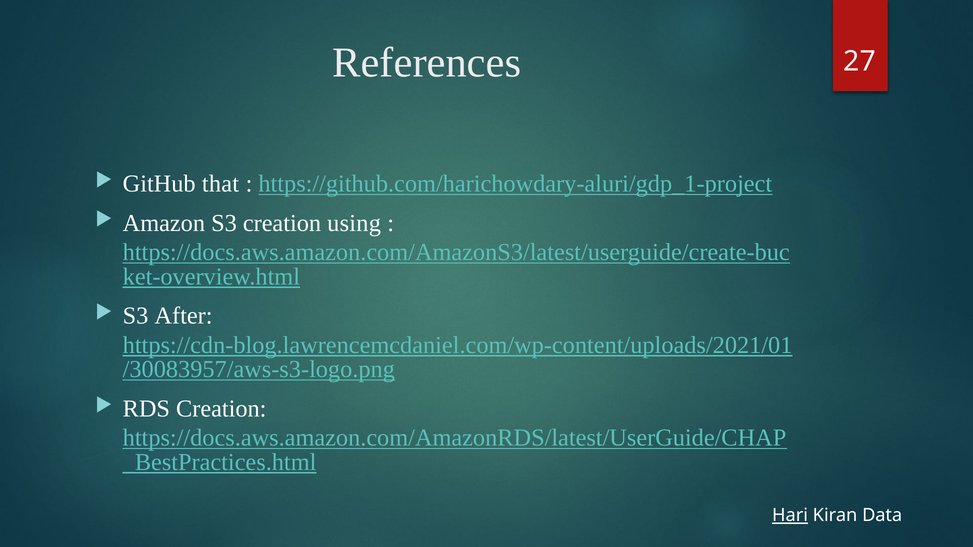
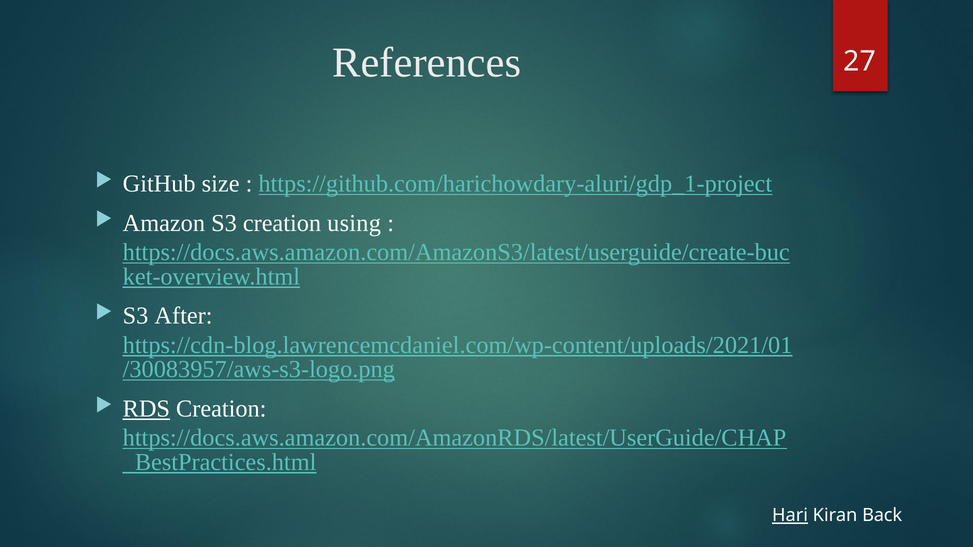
that: that -> size
RDS underline: none -> present
Data: Data -> Back
